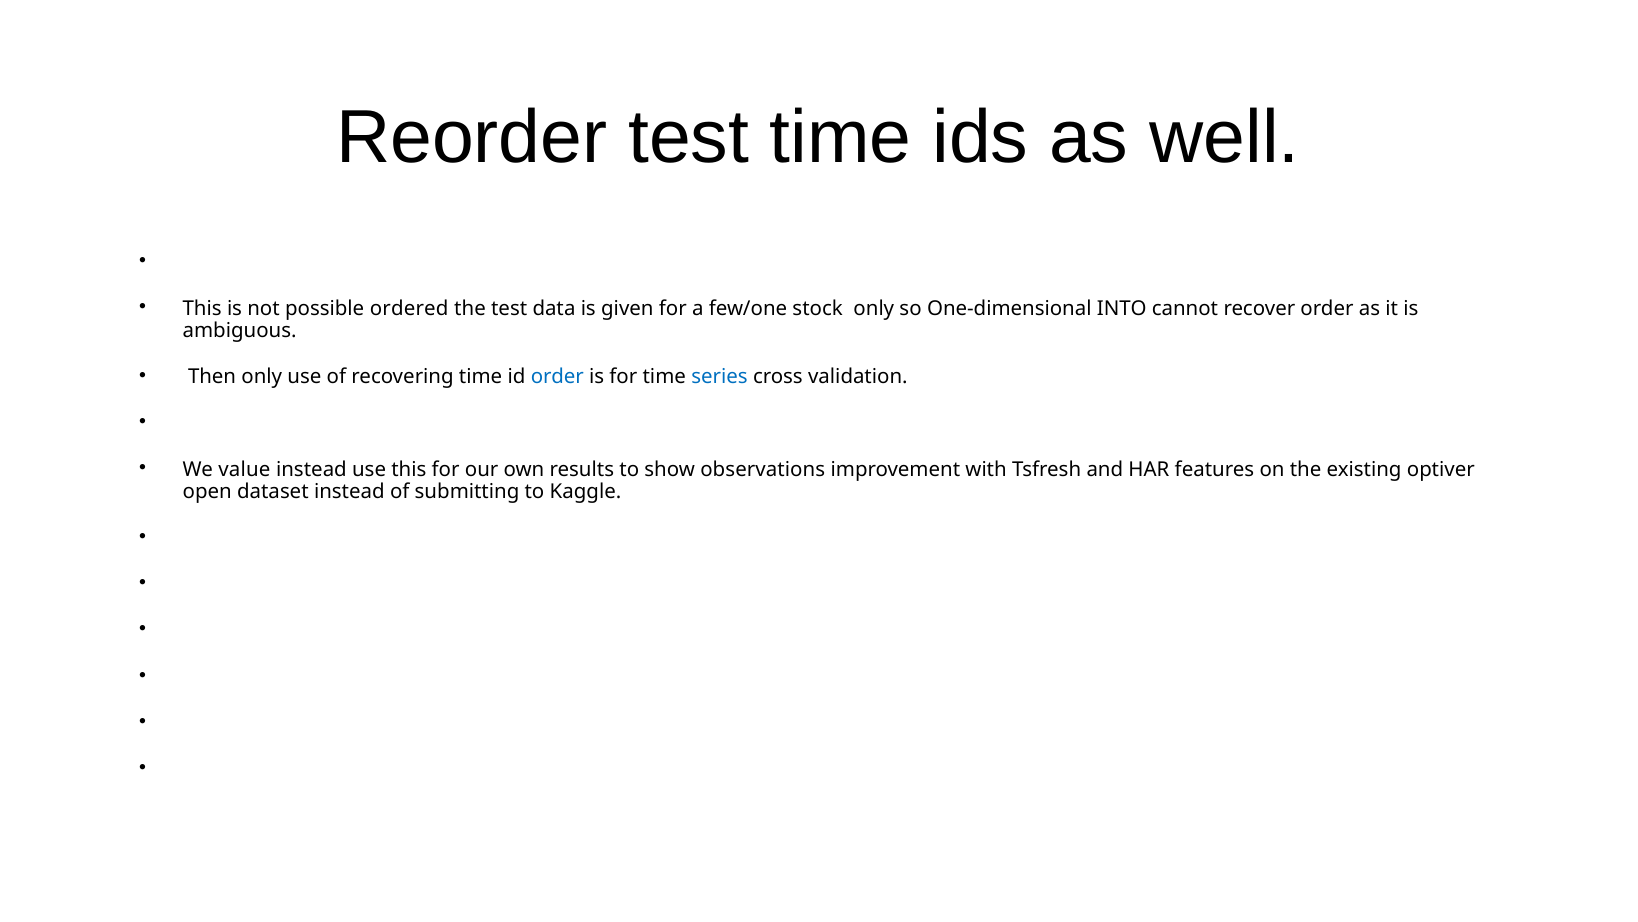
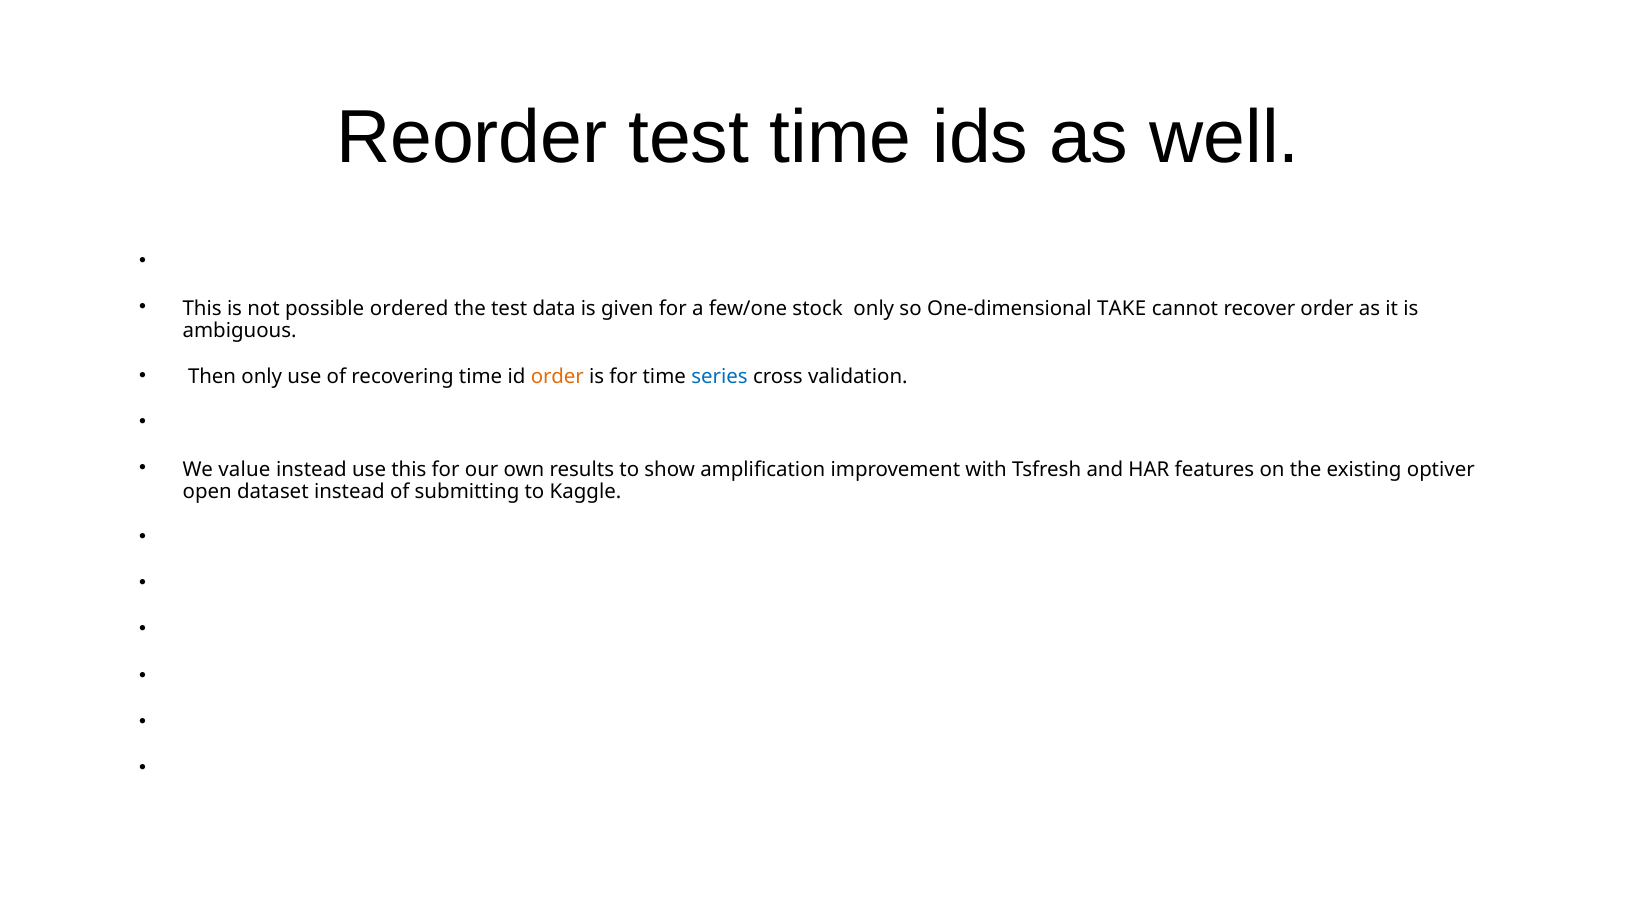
INTO: INTO -> TAKE
order at (557, 377) colour: blue -> orange
observations: observations -> amplification
